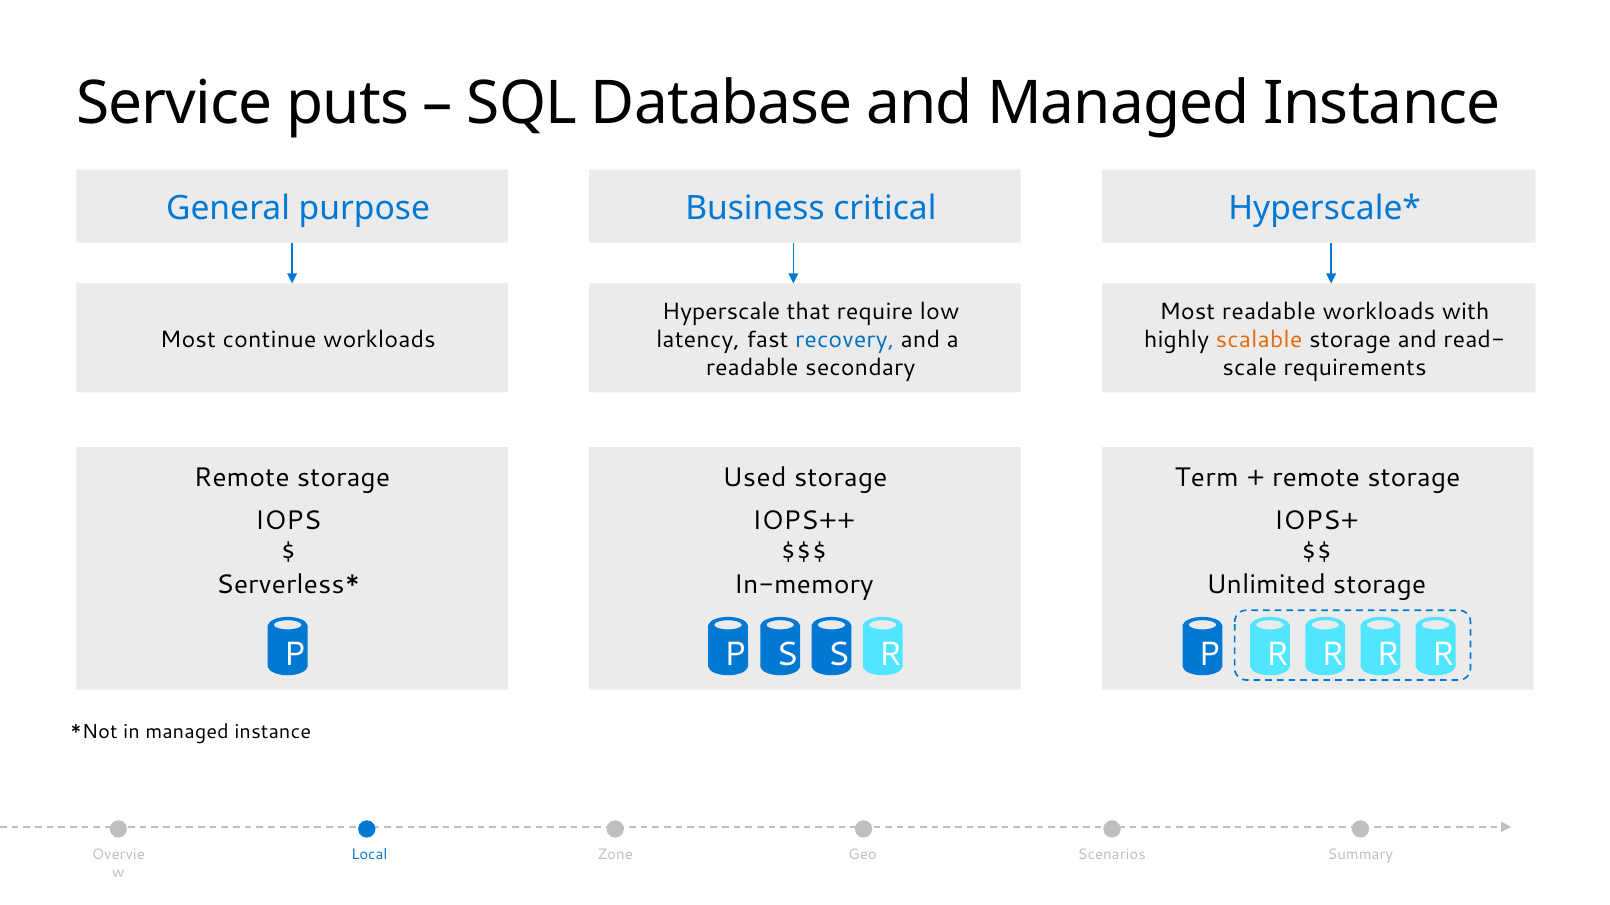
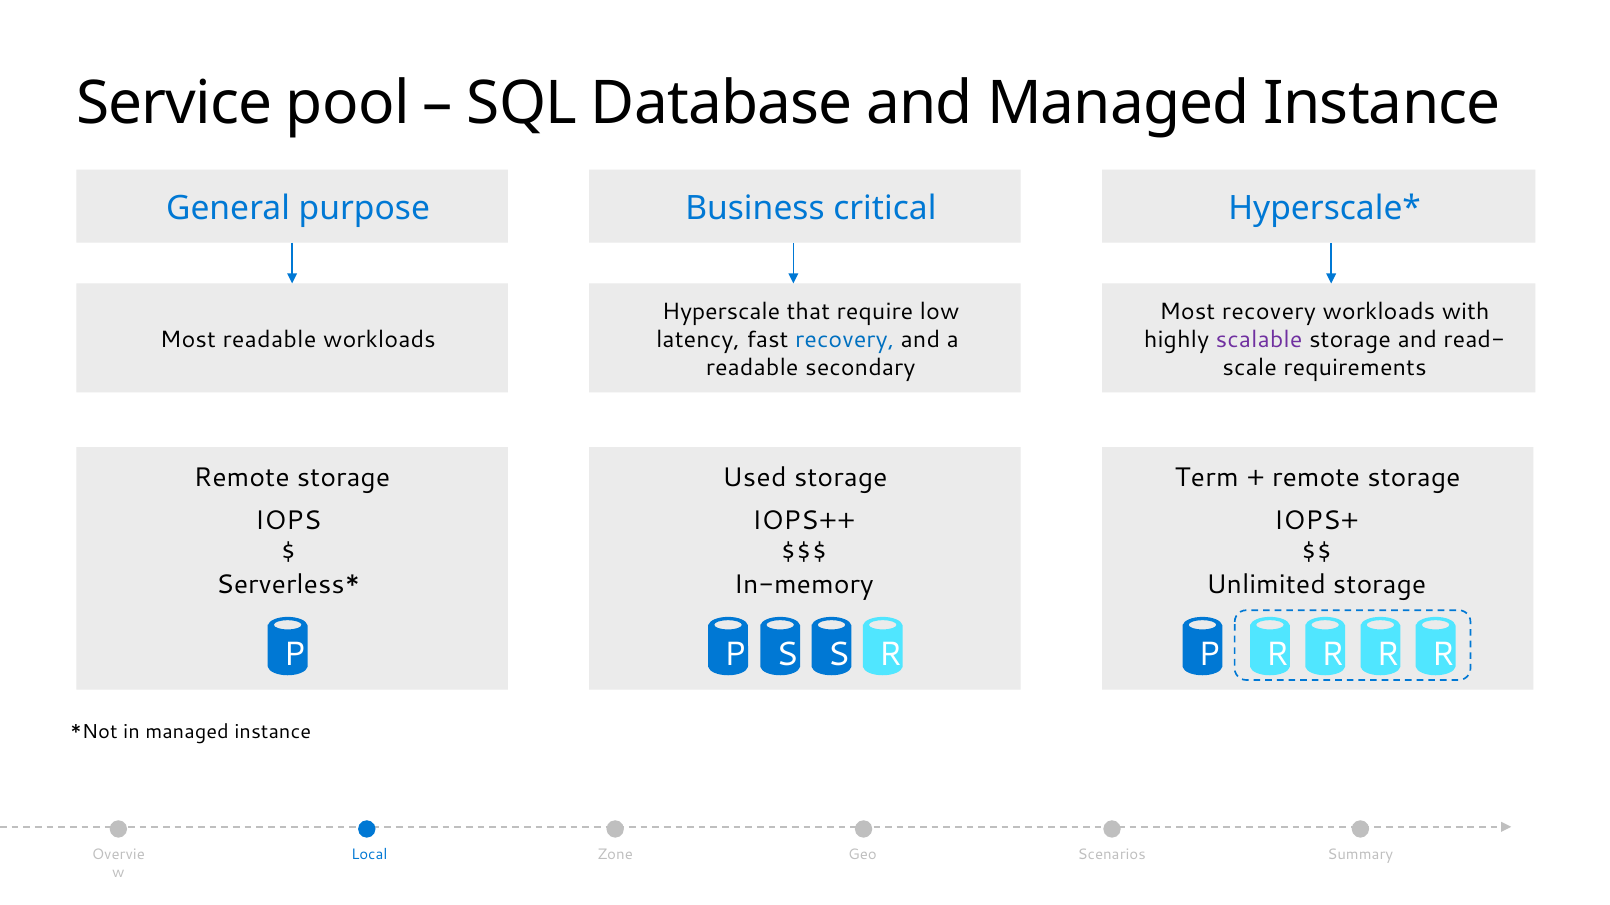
puts: puts -> pool
Most readable: readable -> recovery
Most continue: continue -> readable
scalable colour: orange -> purple
